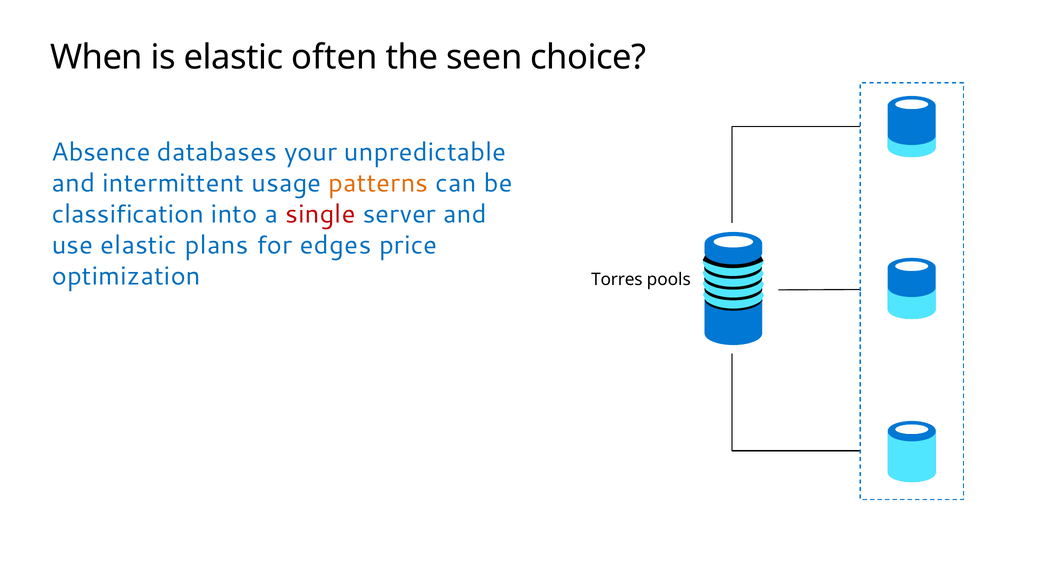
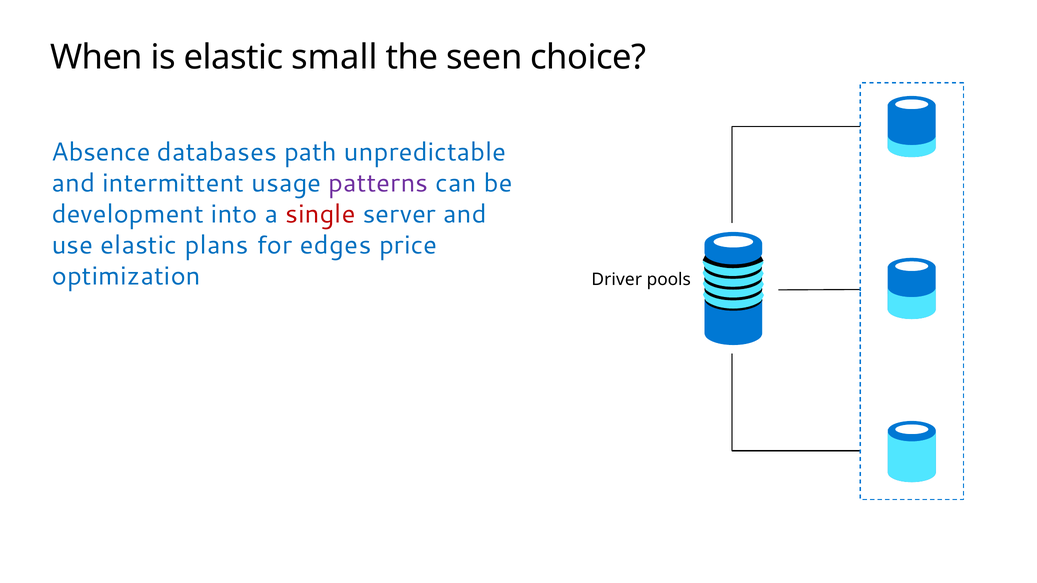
often: often -> small
your: your -> path
patterns colour: orange -> purple
classification: classification -> development
Torres: Torres -> Driver
